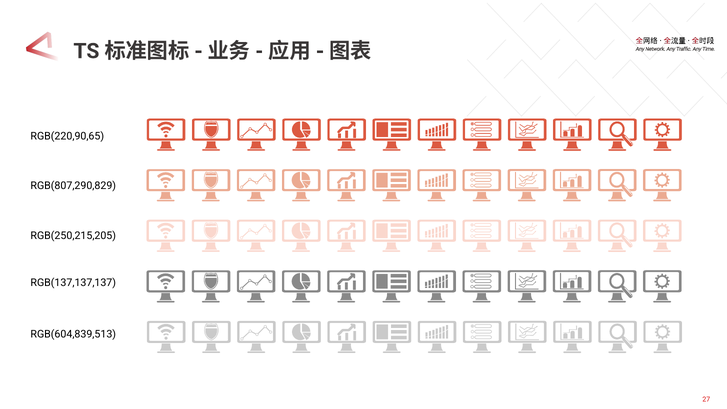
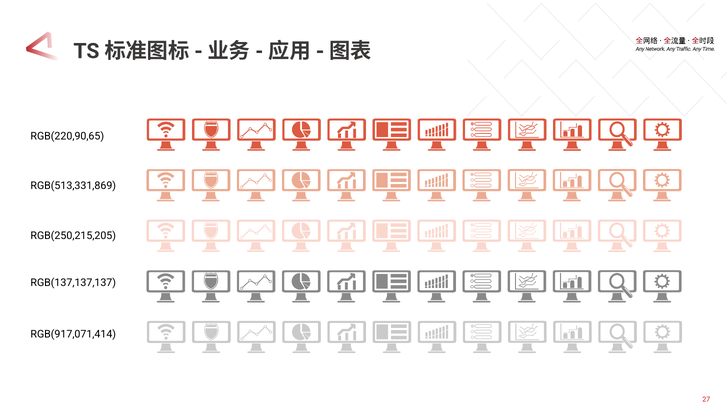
RGB(807,290,829: RGB(807,290,829 -> RGB(513,331,869
RGB(604,839,513: RGB(604,839,513 -> RGB(917,071,414
